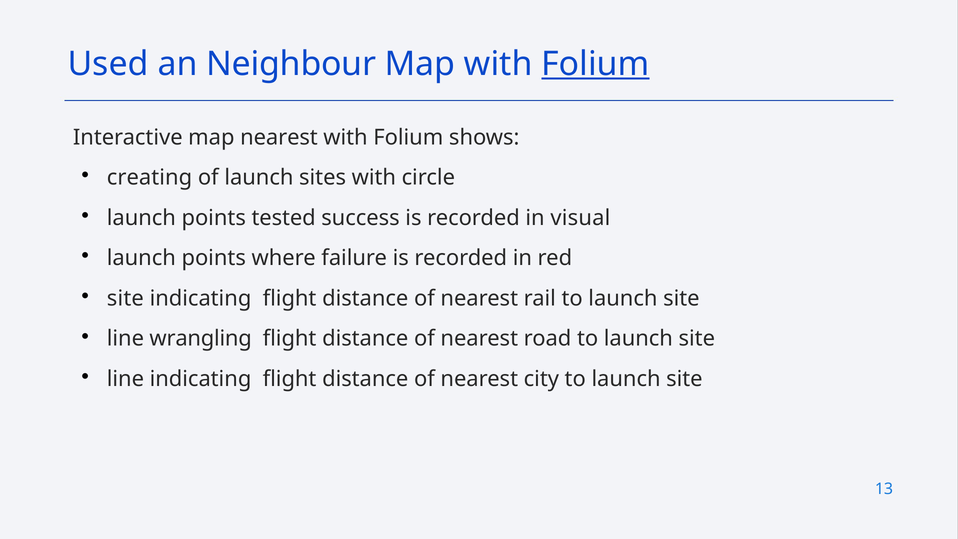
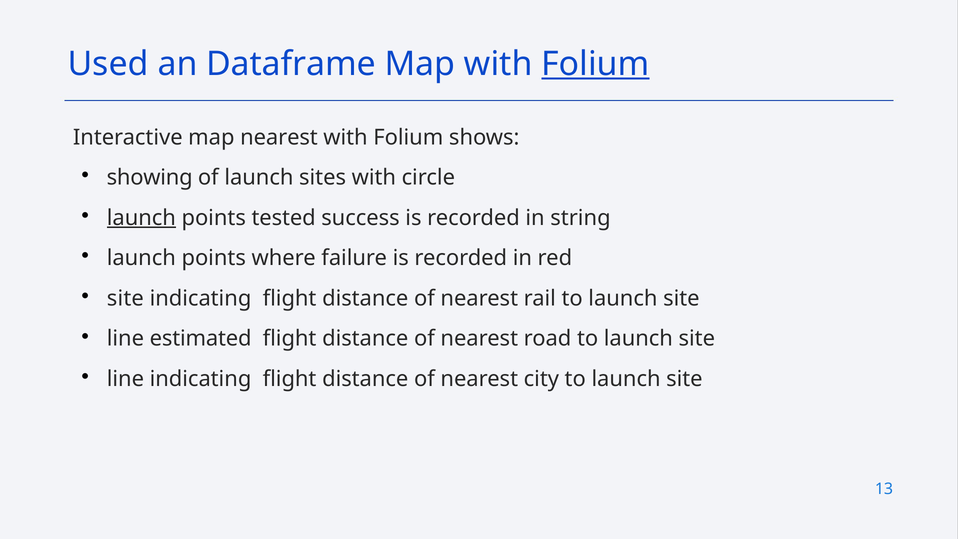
Neighbour: Neighbour -> Dataframe
creating: creating -> showing
launch at (141, 218) underline: none -> present
visual: visual -> string
wrangling: wrangling -> estimated
